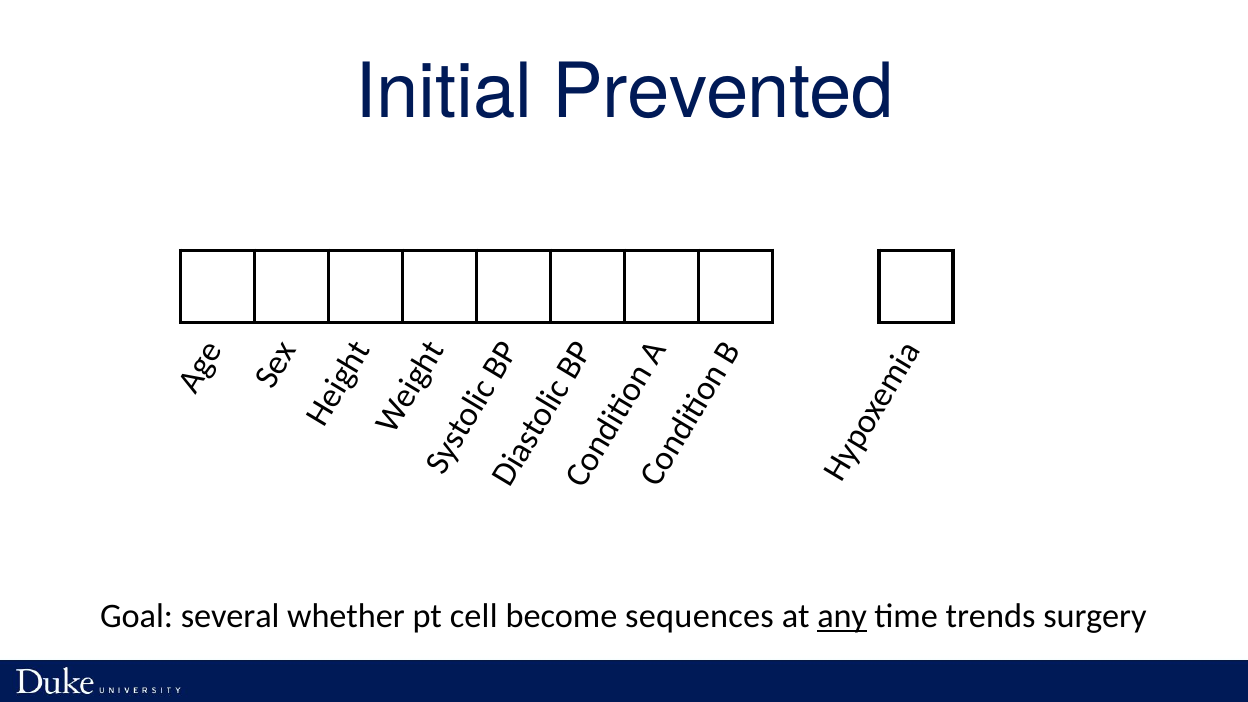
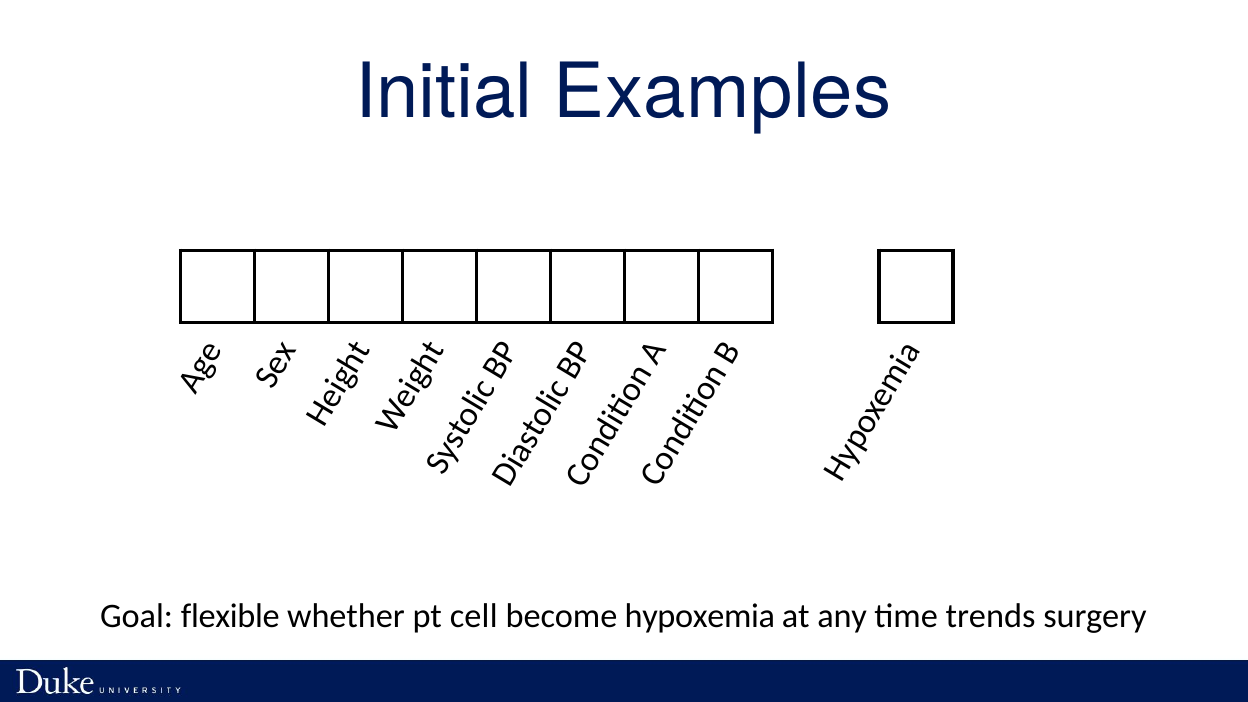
Prevented: Prevented -> Examples
several: several -> flexible
sequences: sequences -> hypoxemia
any underline: present -> none
